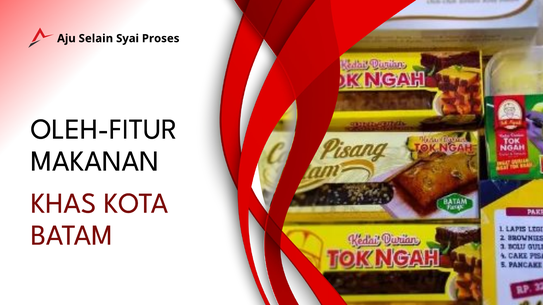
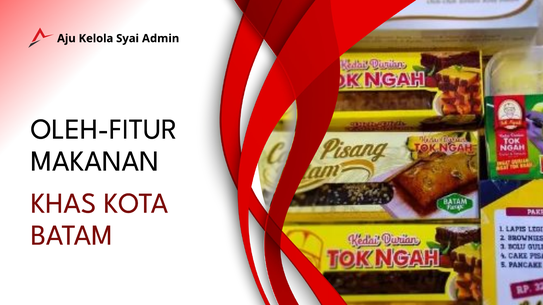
Selain: Selain -> Kelola
Proses: Proses -> Admin
